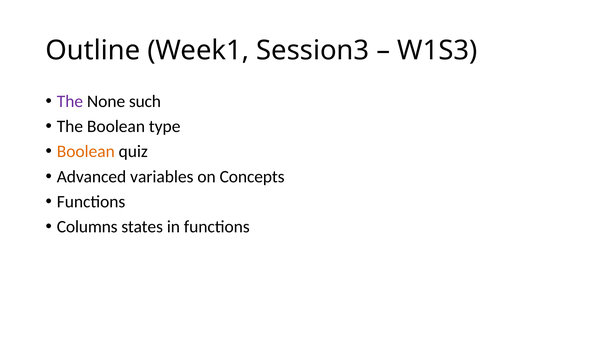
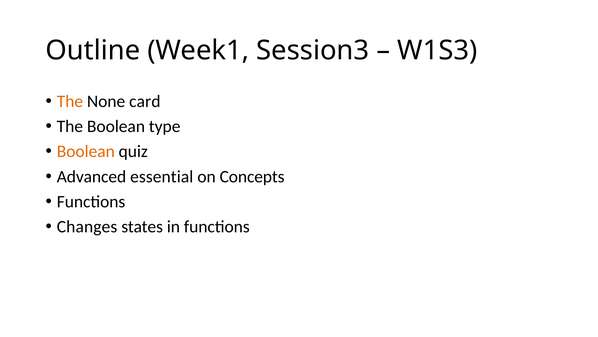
The at (70, 101) colour: purple -> orange
such: such -> card
variables: variables -> essential
Columns: Columns -> Changes
